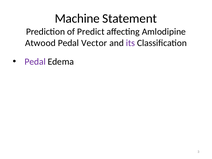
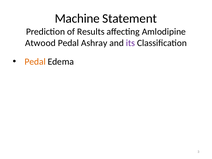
Predict: Predict -> Results
Vector: Vector -> Ashray
Pedal at (35, 62) colour: purple -> orange
